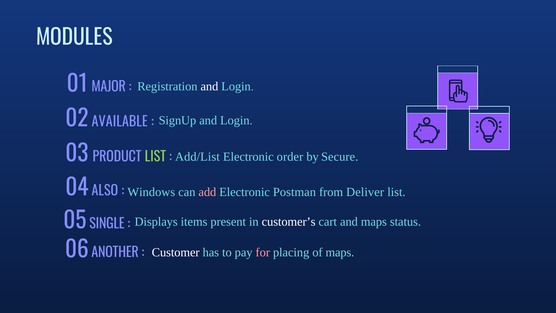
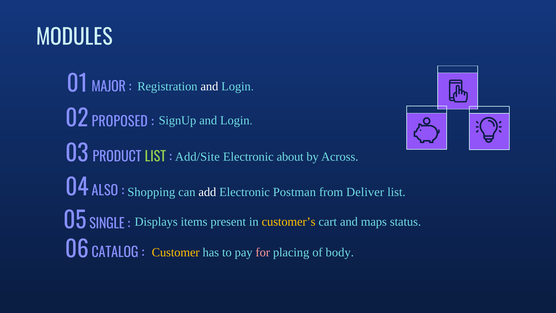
AVAILABLE: AVAILABLE -> PROPOSED
Add/List: Add/List -> Add/Site
order: order -> about
Secure: Secure -> Across
Windows: Windows -> Shopping
add colour: pink -> white
customer’s colour: white -> yellow
ANOTHER: ANOTHER -> CATALOG
Customer colour: white -> yellow
of maps: maps -> body
